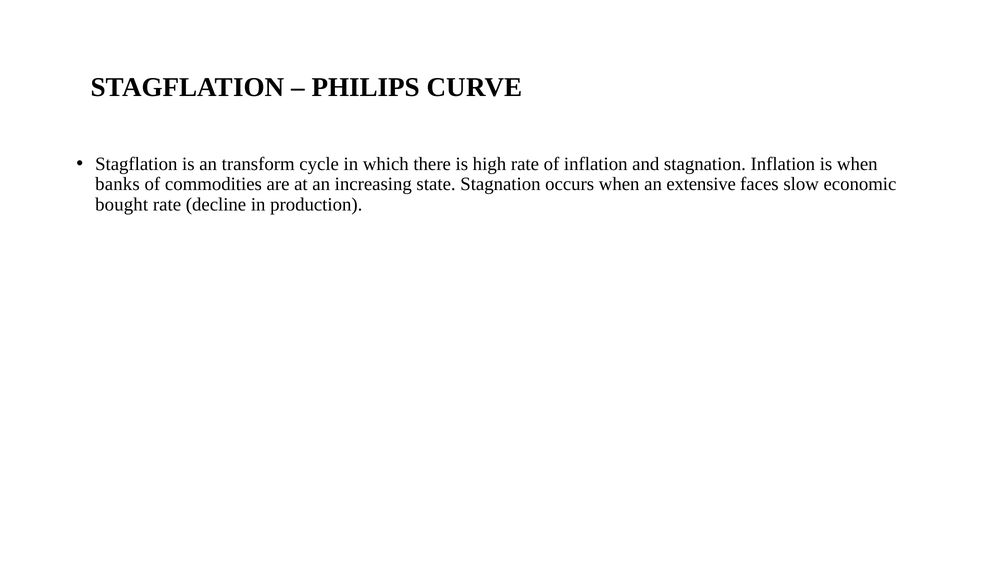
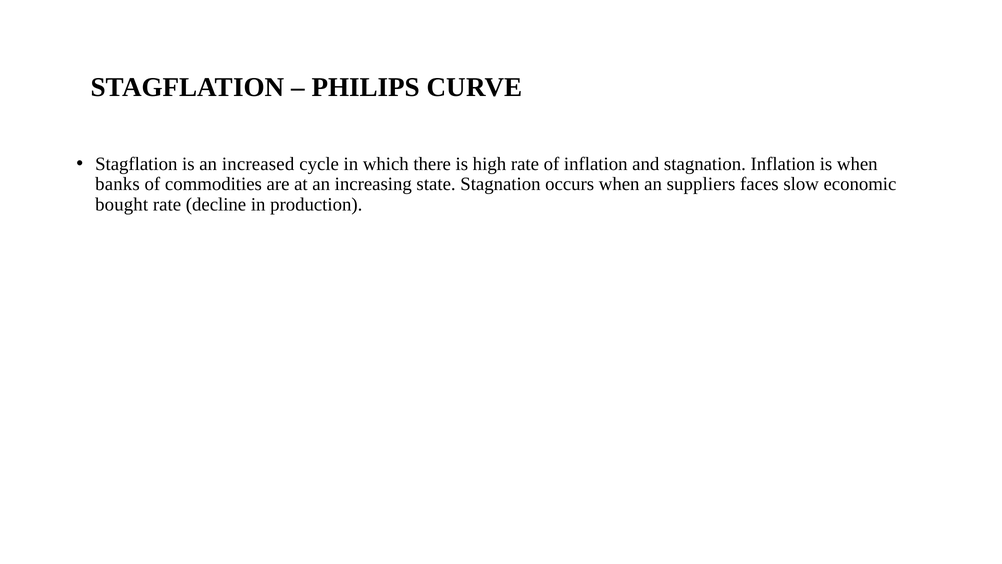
transform: transform -> increased
extensive: extensive -> suppliers
